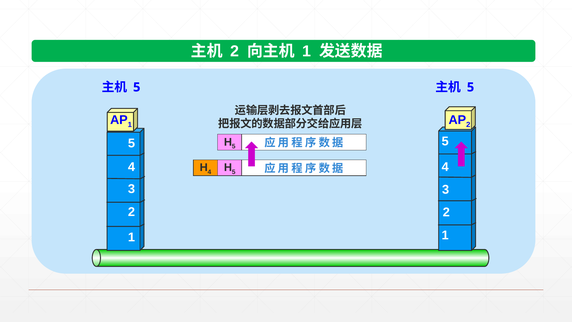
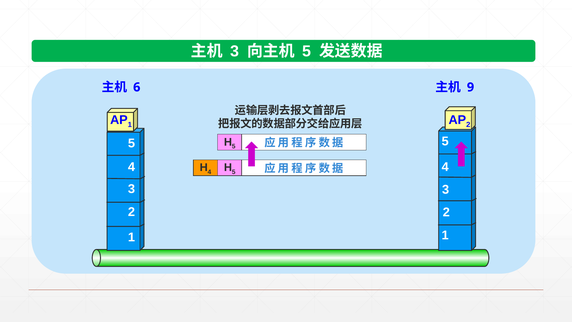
2 at (234, 51): 2 -> 3
1 at (307, 51): 1 -> 5
5 at (137, 87): 5 -> 6
5 at (471, 87): 5 -> 9
